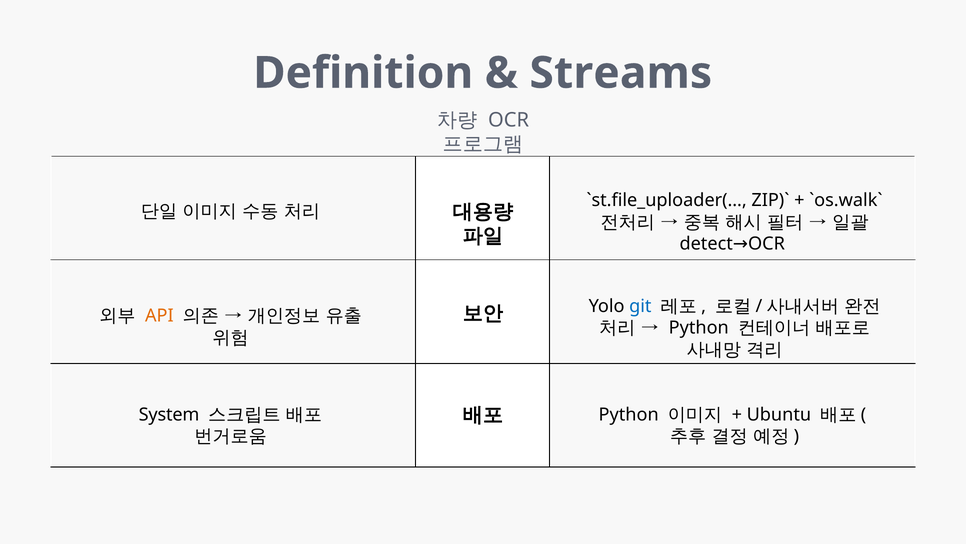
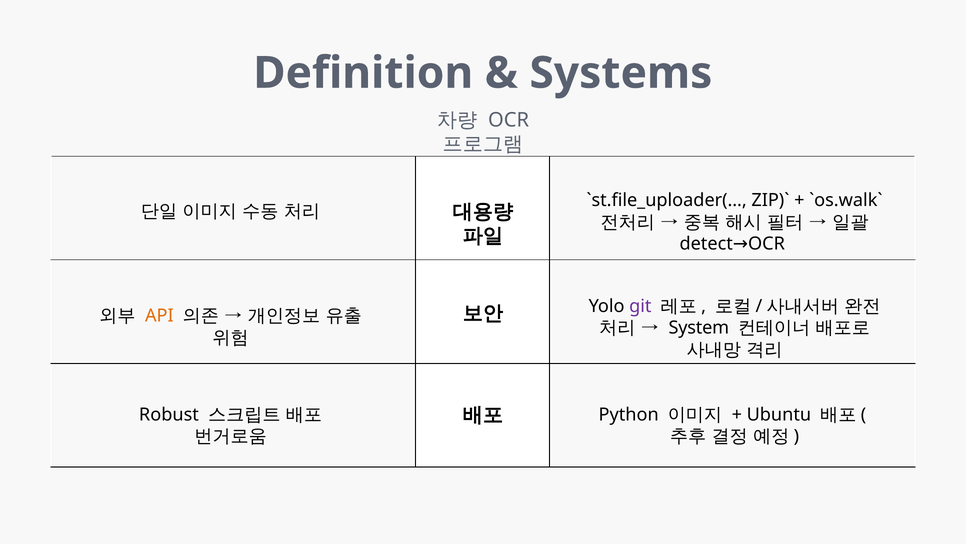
Streams: Streams -> Systems
git colour: blue -> purple
Python at (699, 328): Python -> System
System: System -> Robust
